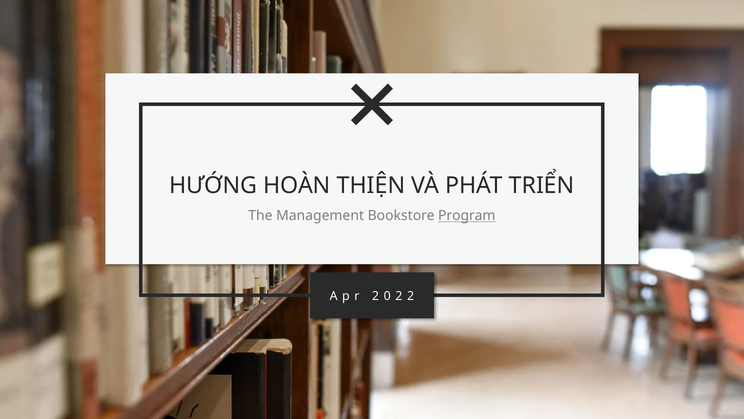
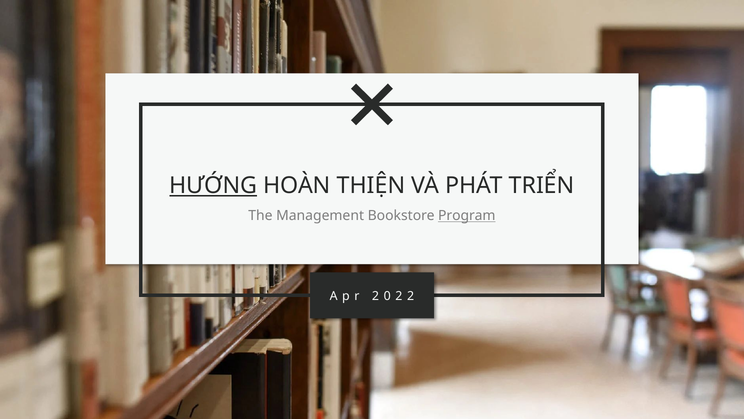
HƯỚNG underline: none -> present
